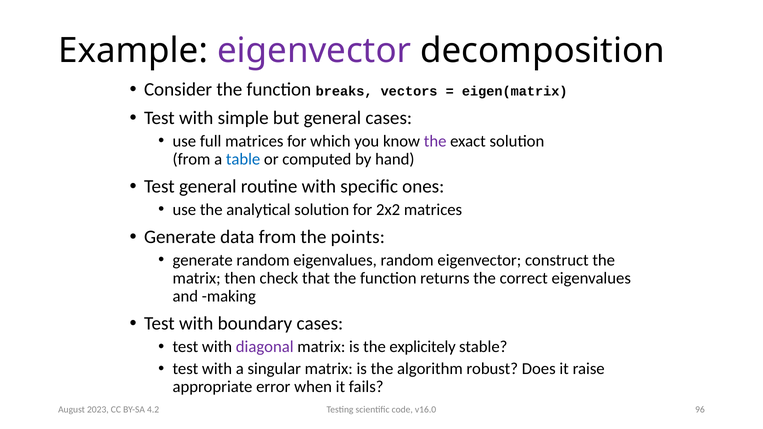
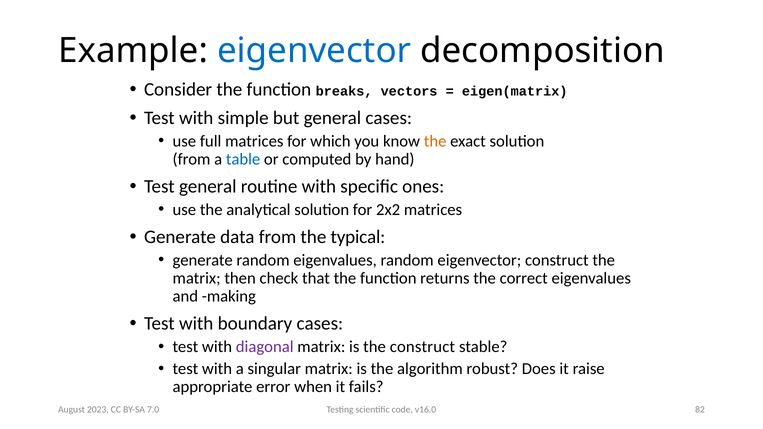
eigenvector at (314, 51) colour: purple -> blue
the at (435, 141) colour: purple -> orange
points: points -> typical
the explicitely: explicitely -> construct
96: 96 -> 82
4.2: 4.2 -> 7.0
